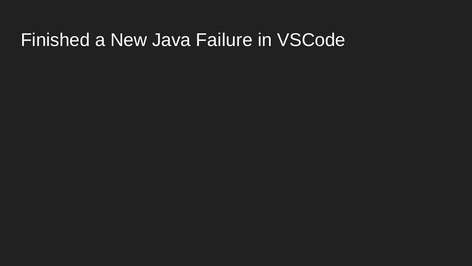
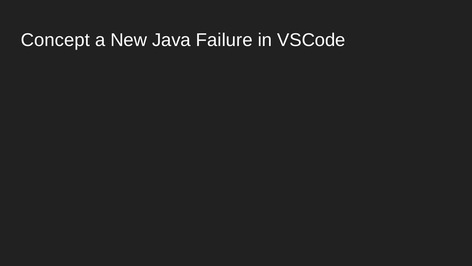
Finished: Finished -> Concept
